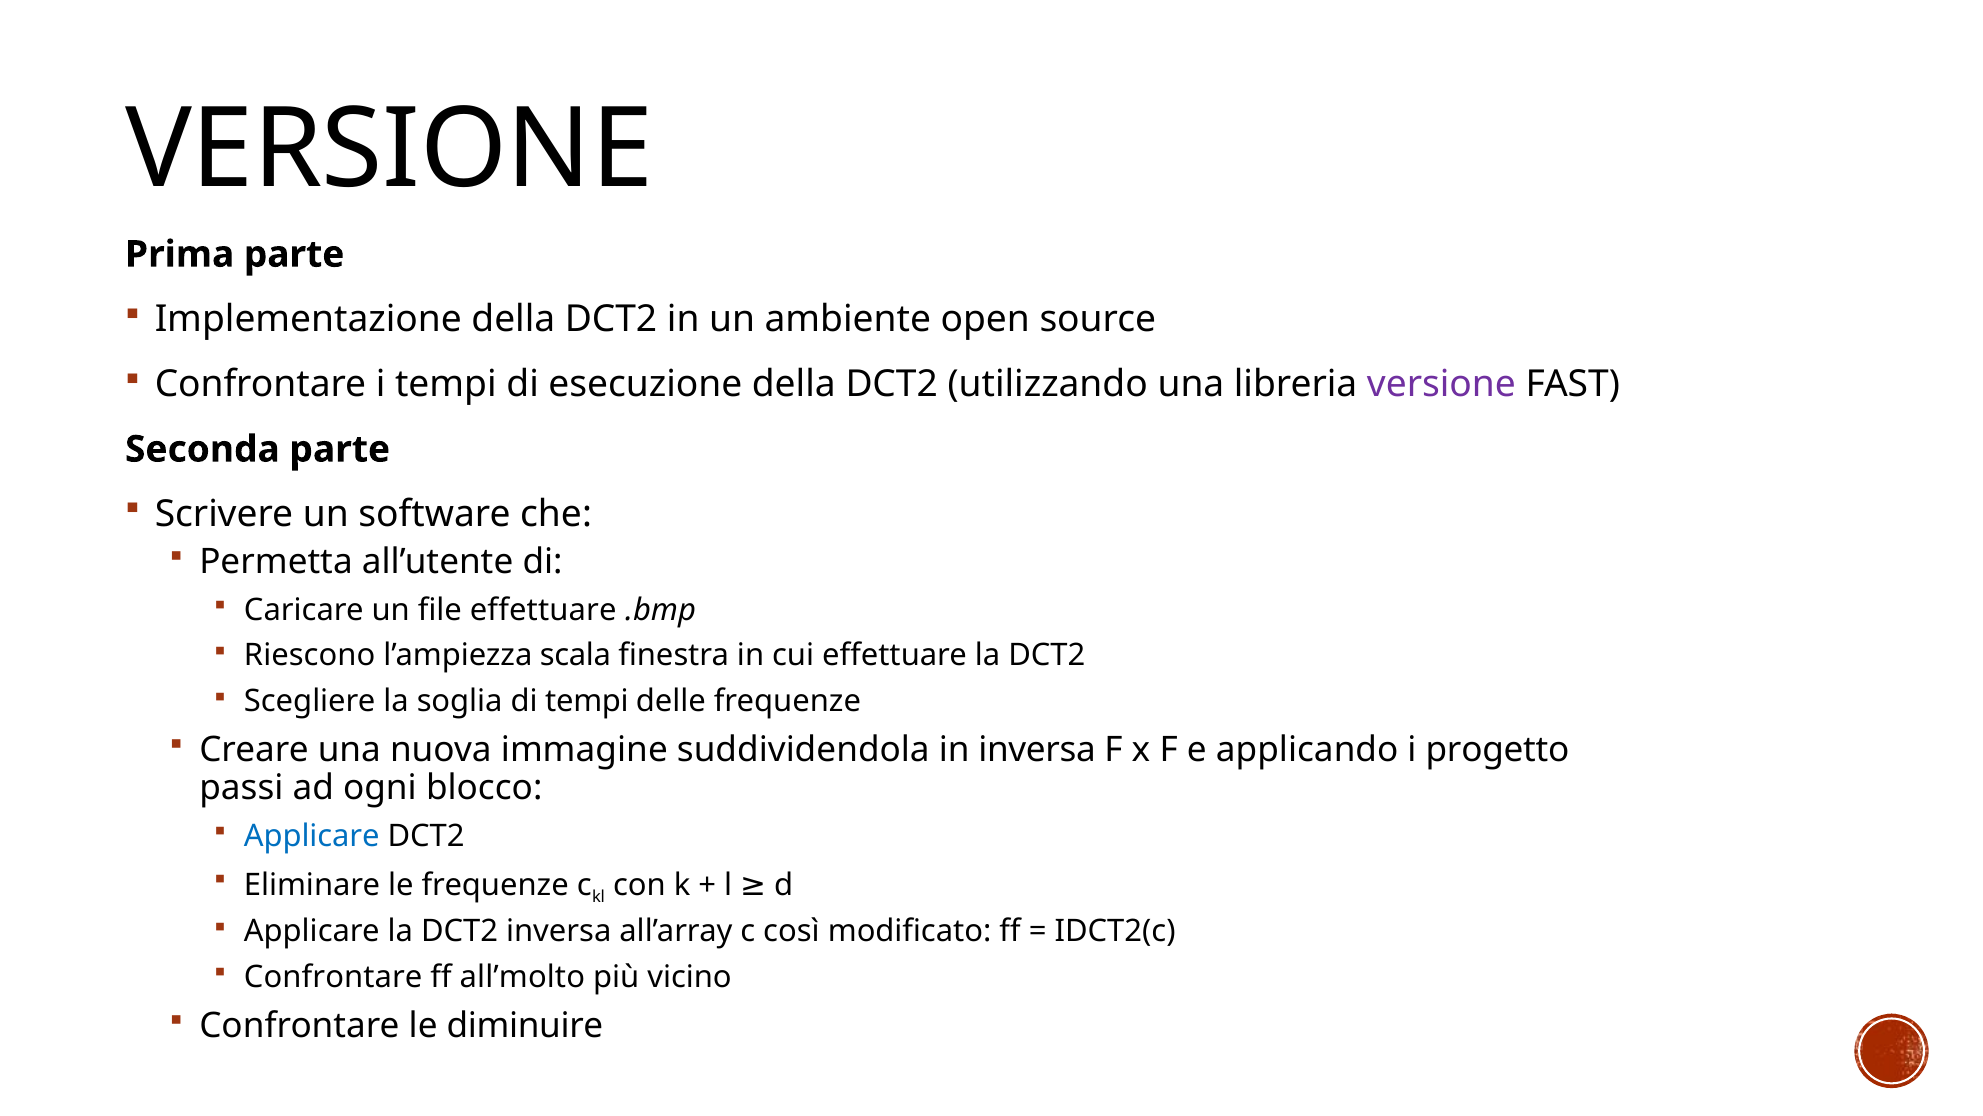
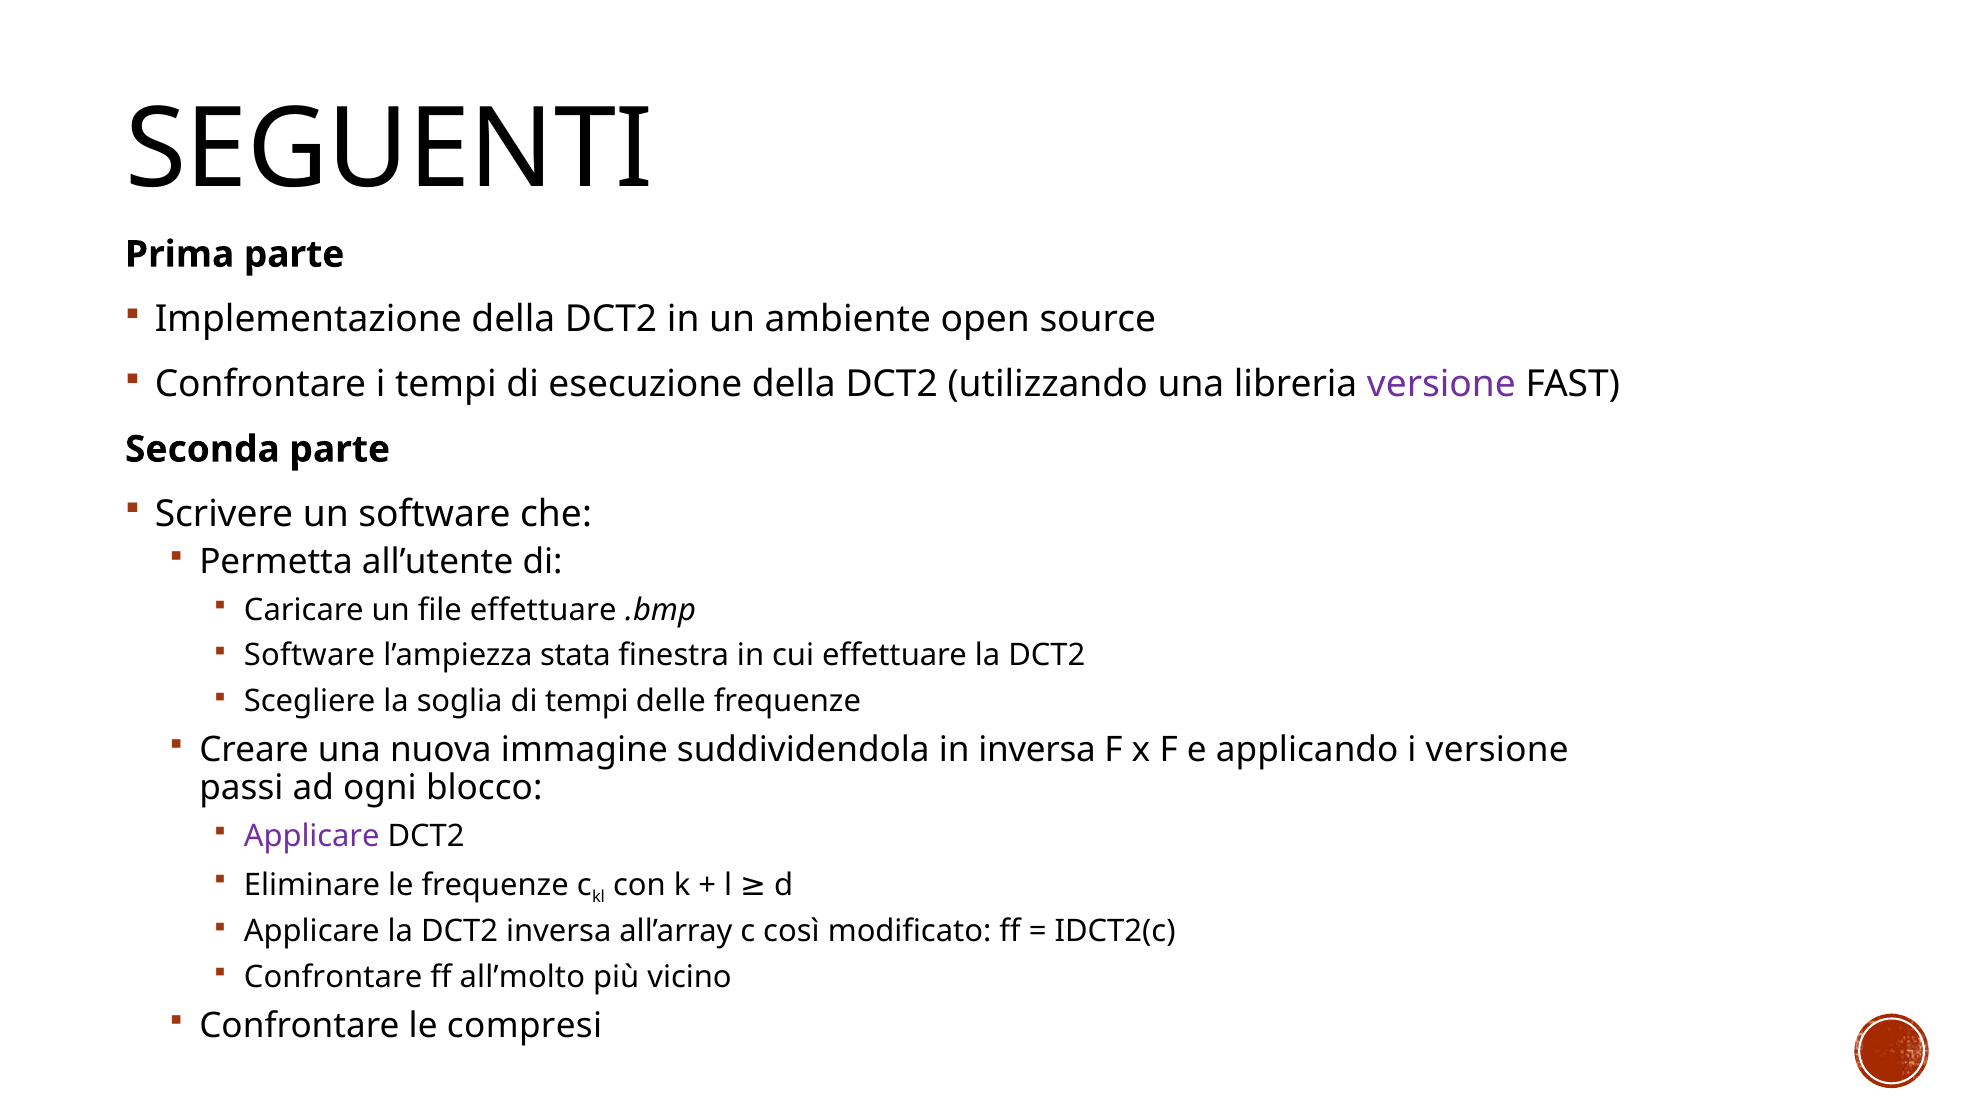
VERSIONE at (389, 150): VERSIONE -> SEGUENTI
Riescono at (310, 655): Riescono -> Software
scala: scala -> stata
i progetto: progetto -> versione
Applicare at (312, 836) colour: blue -> purple
diminuire: diminuire -> compresi
